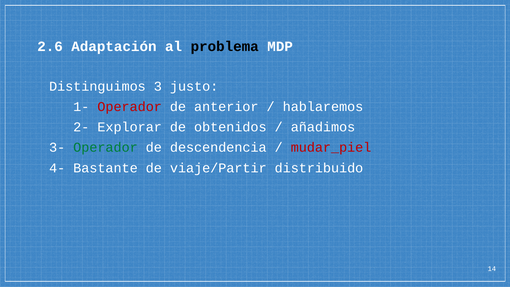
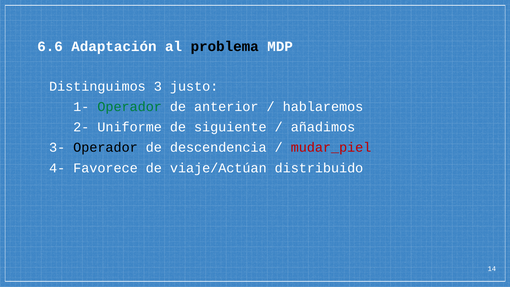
2.6: 2.6 -> 6.6
Operador at (130, 107) colour: red -> green
Explorar: Explorar -> Uniforme
obtenidos: obtenidos -> siguiente
Operador at (105, 147) colour: green -> black
Bastante: Bastante -> Favorece
viaje/Partir: viaje/Partir -> viaje/Actúan
